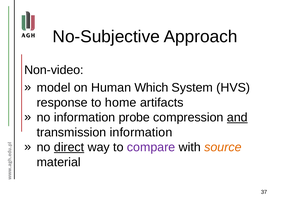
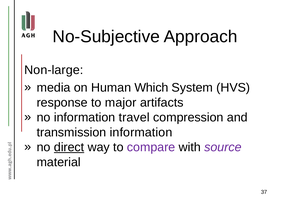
Non-video: Non-video -> Non-large
model: model -> media
home: home -> major
probe: probe -> travel
and underline: present -> none
source colour: orange -> purple
